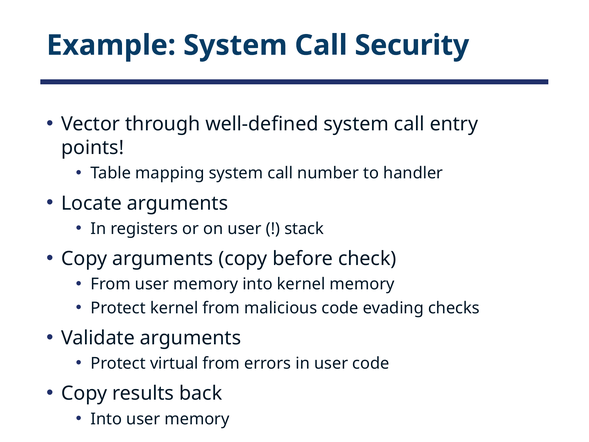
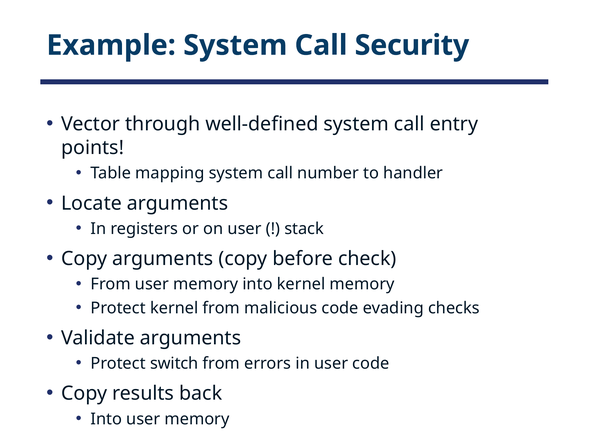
virtual: virtual -> switch
